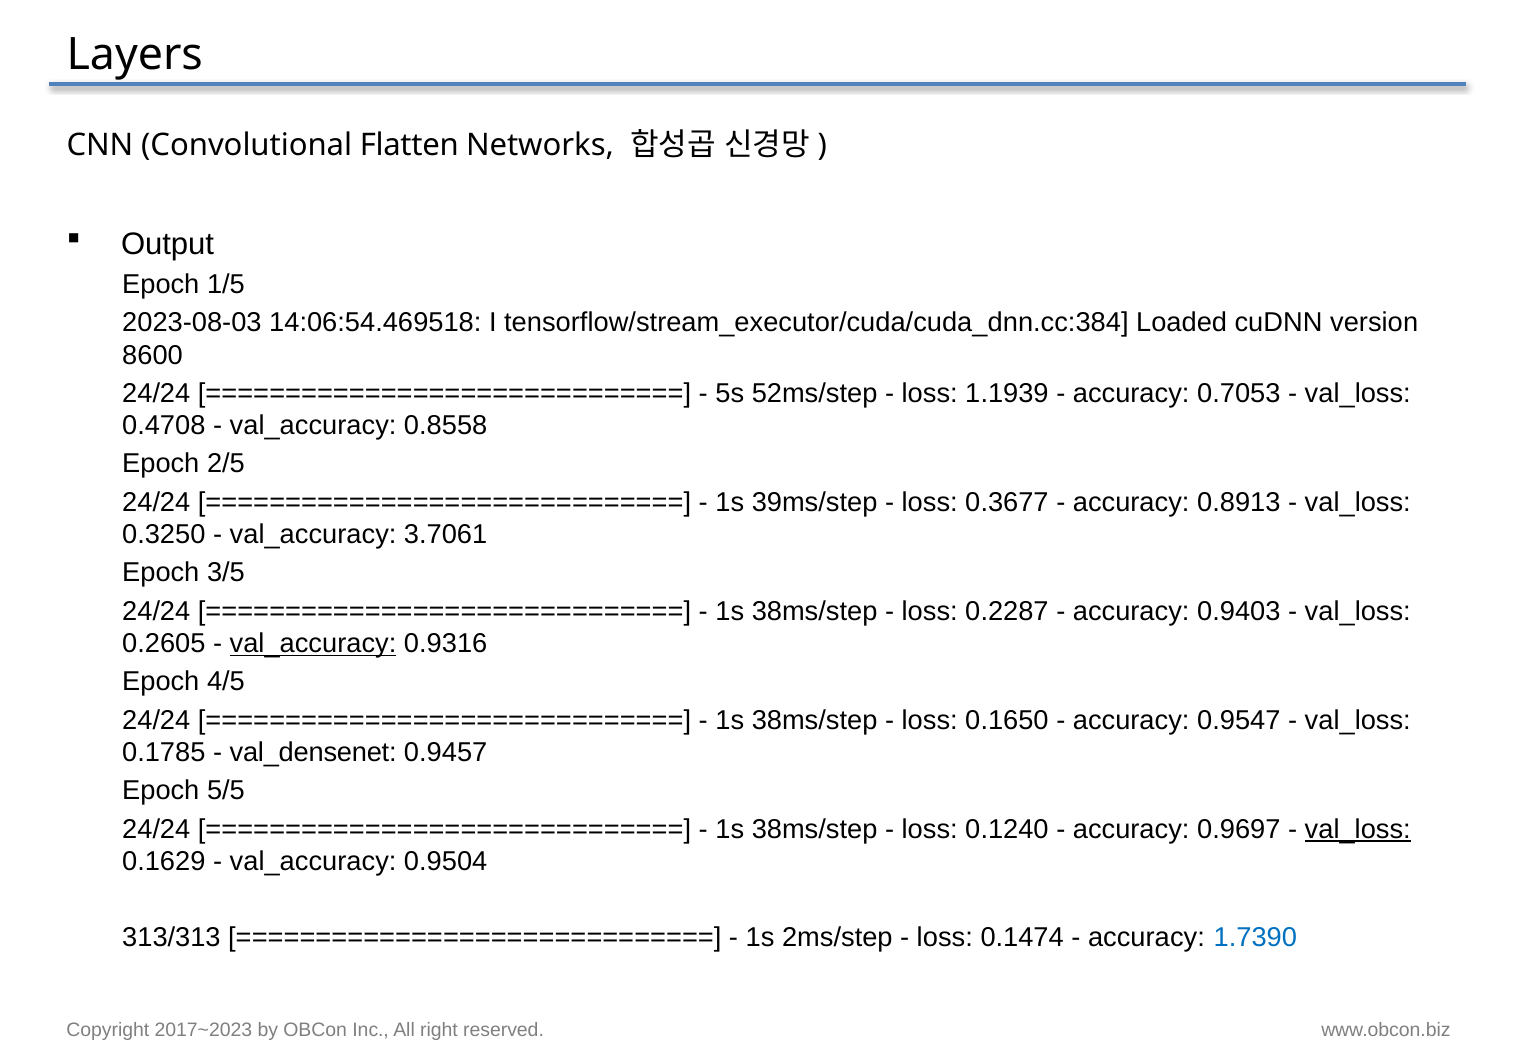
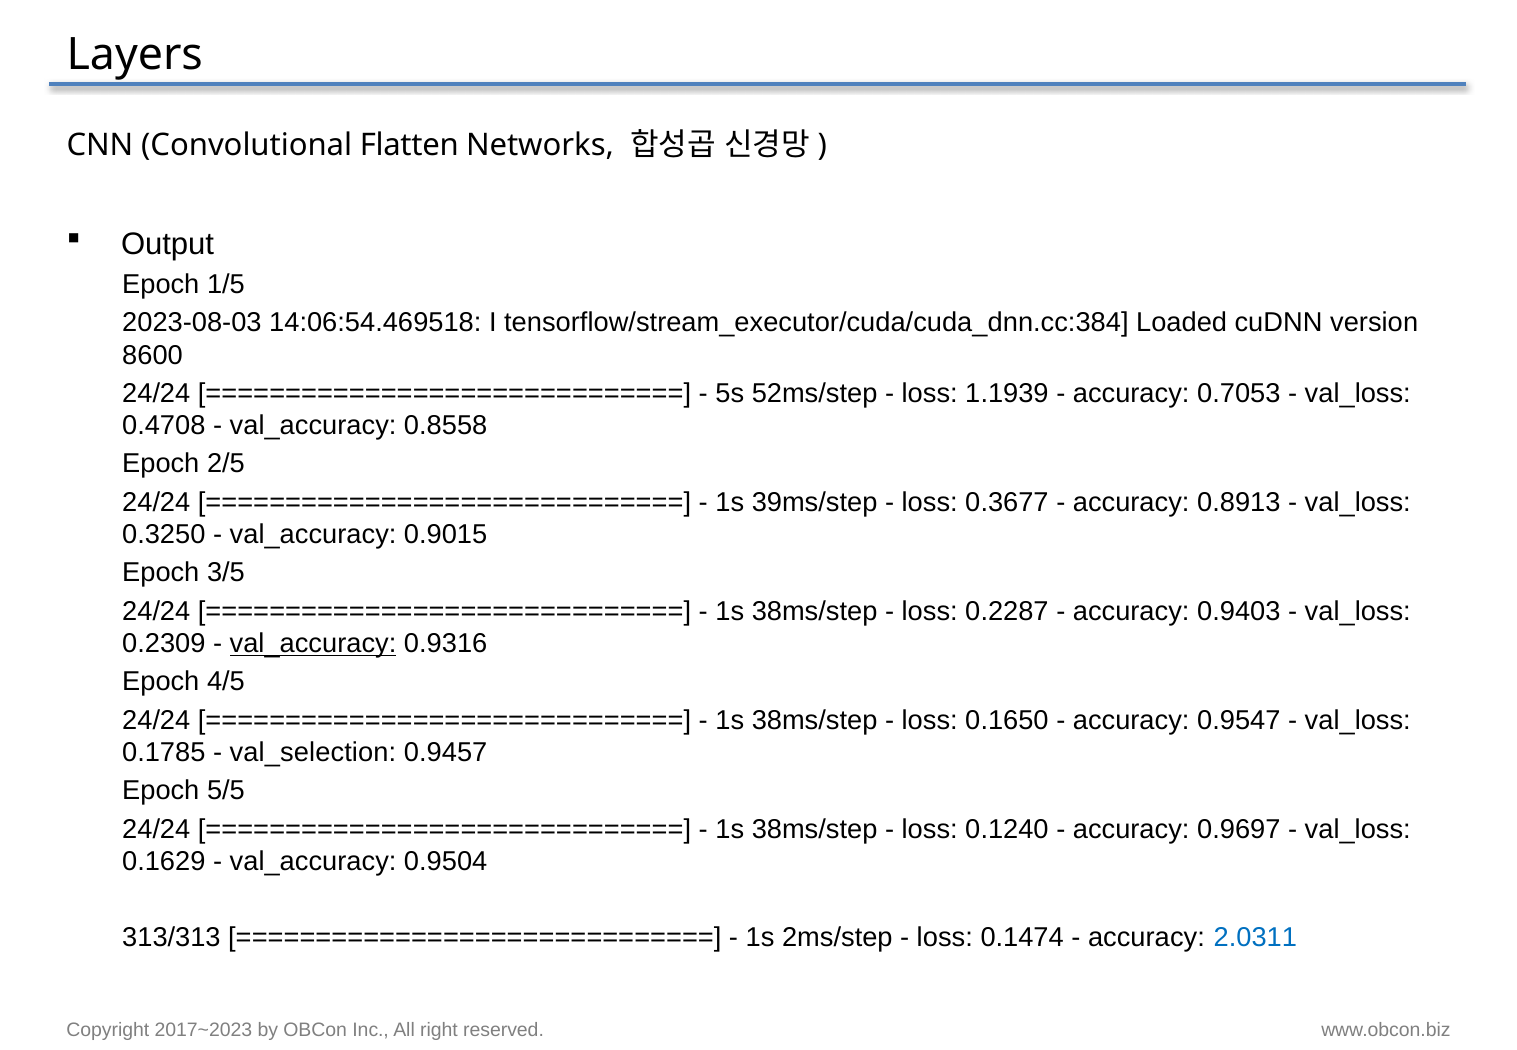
3.7061: 3.7061 -> 0.9015
0.2605: 0.2605 -> 0.2309
val_densenet: val_densenet -> val_selection
val_loss at (1358, 829) underline: present -> none
1.7390: 1.7390 -> 2.0311
